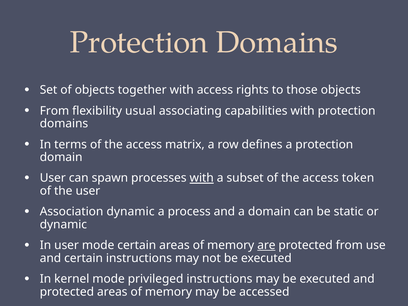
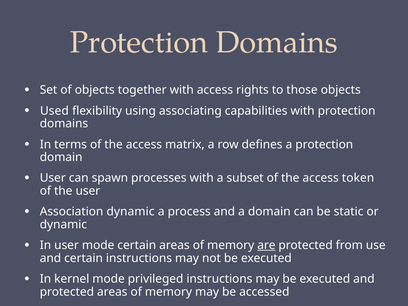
From at (54, 111): From -> Used
usual: usual -> using
with at (202, 178) underline: present -> none
